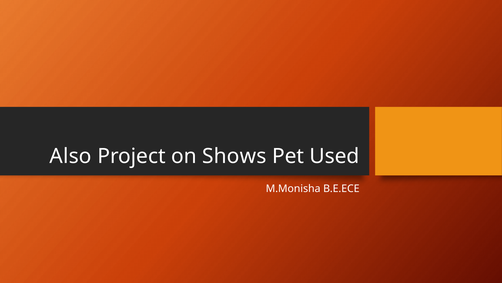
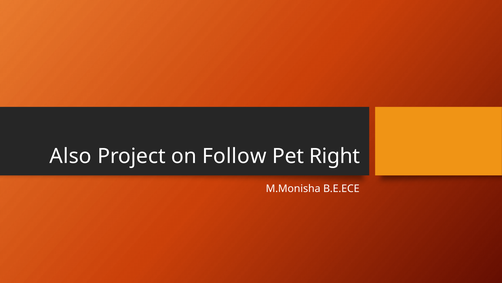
Shows: Shows -> Follow
Used: Used -> Right
